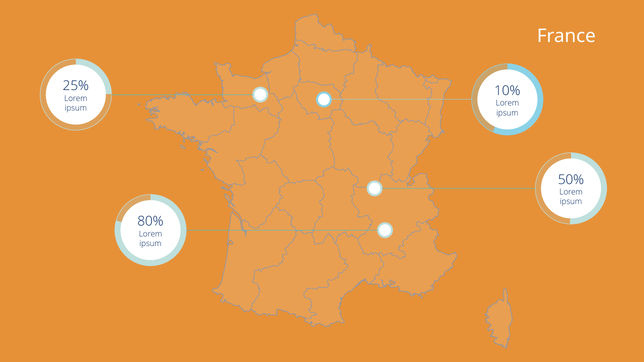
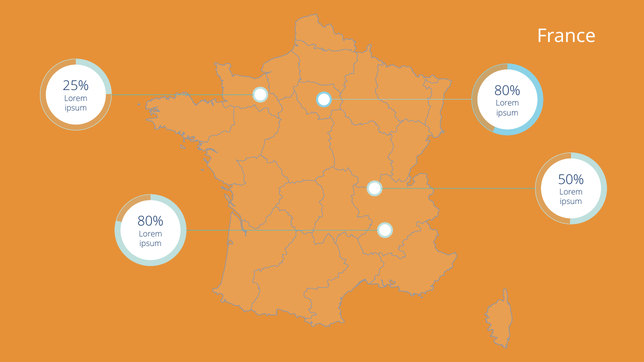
10% at (507, 91): 10% -> 80%
